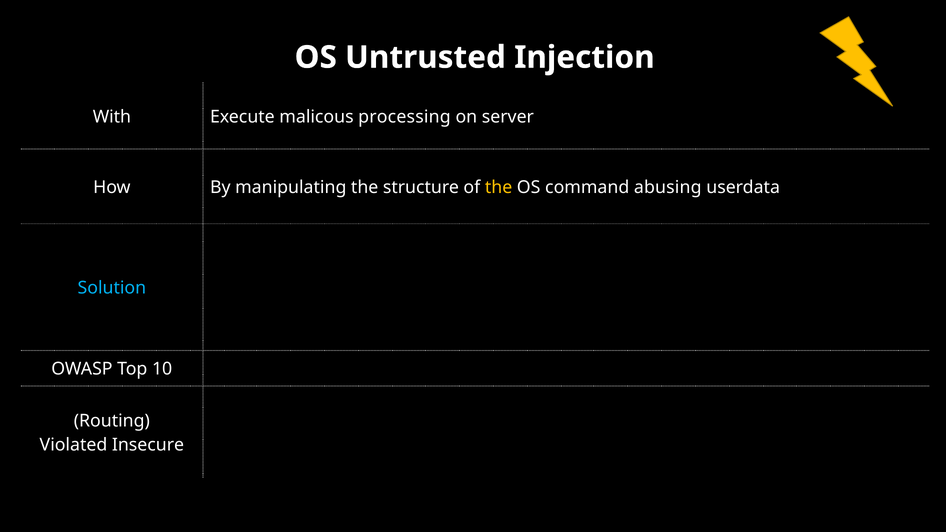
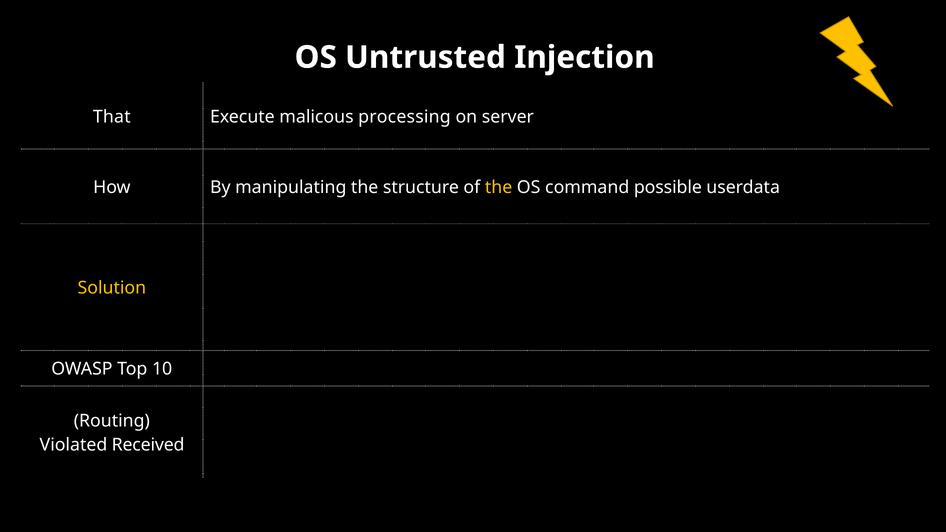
With: With -> That
abusing: abusing -> possible
Solution colour: light blue -> yellow
Insecure: Insecure -> Received
